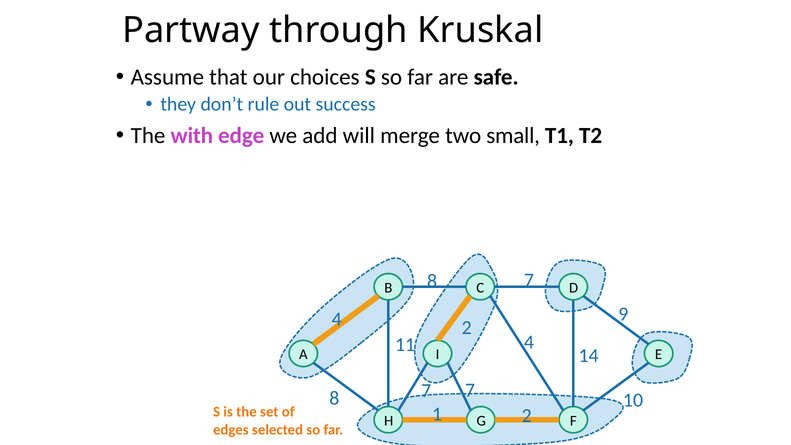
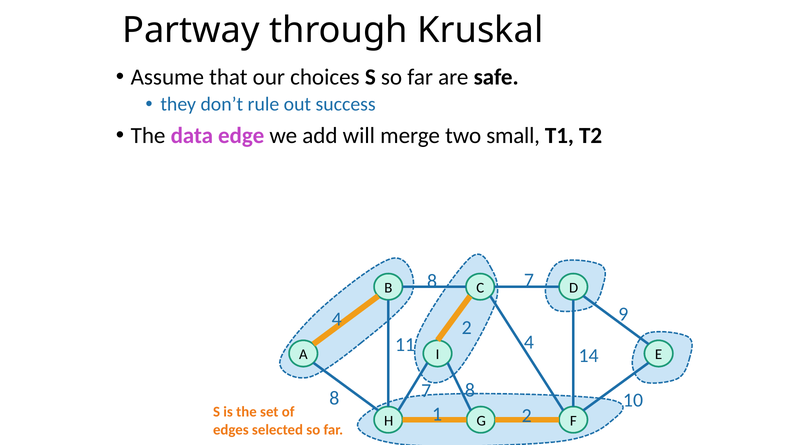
with: with -> data
7 7: 7 -> 8
